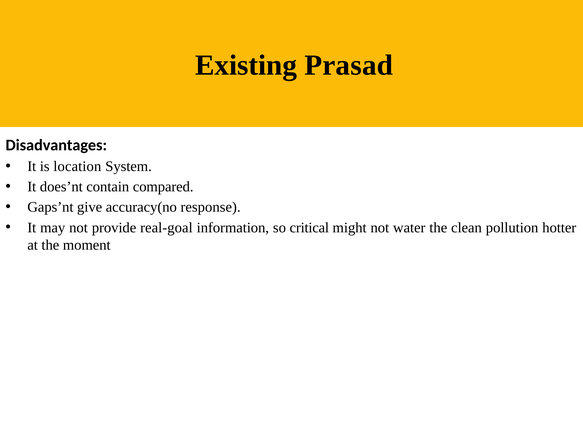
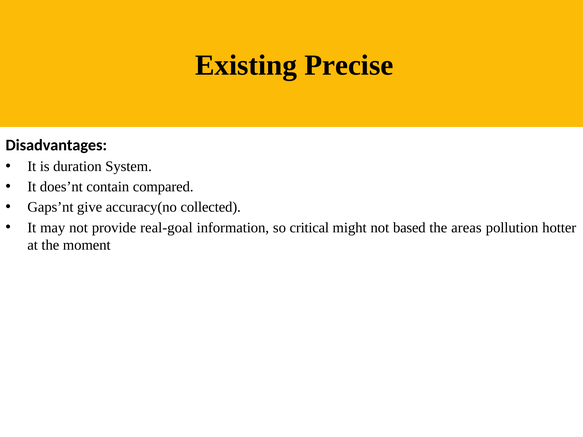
Prasad: Prasad -> Precise
location: location -> duration
response: response -> collected
water: water -> based
clean: clean -> areas
